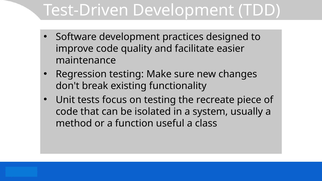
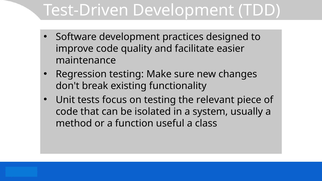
recreate: recreate -> relevant
